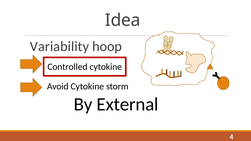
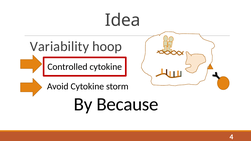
External: External -> Because
